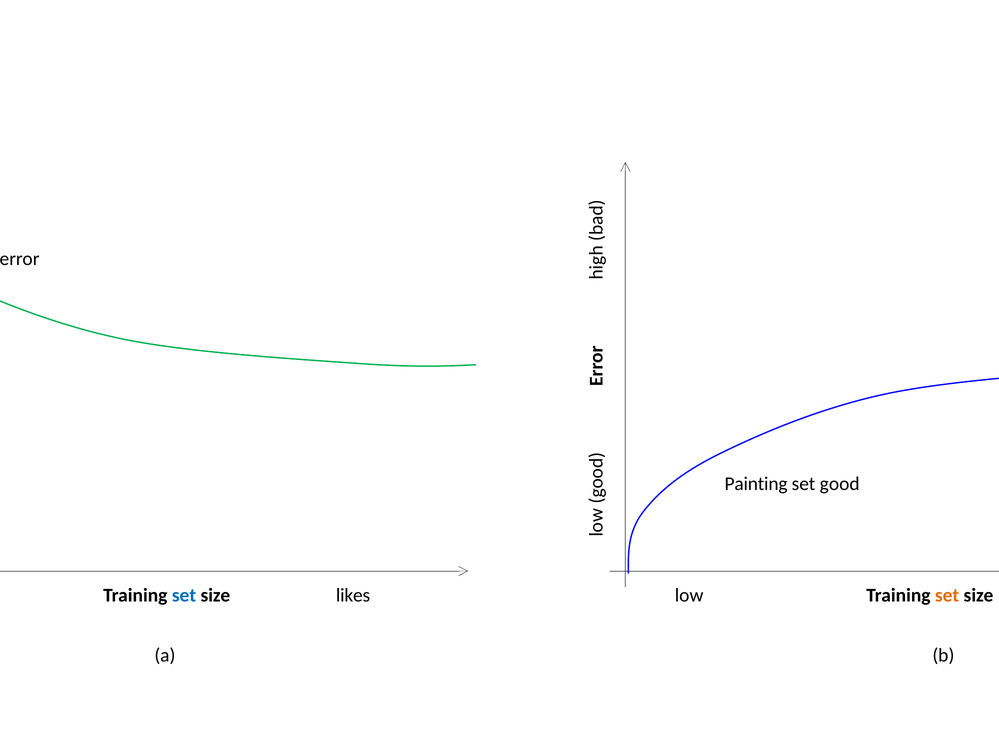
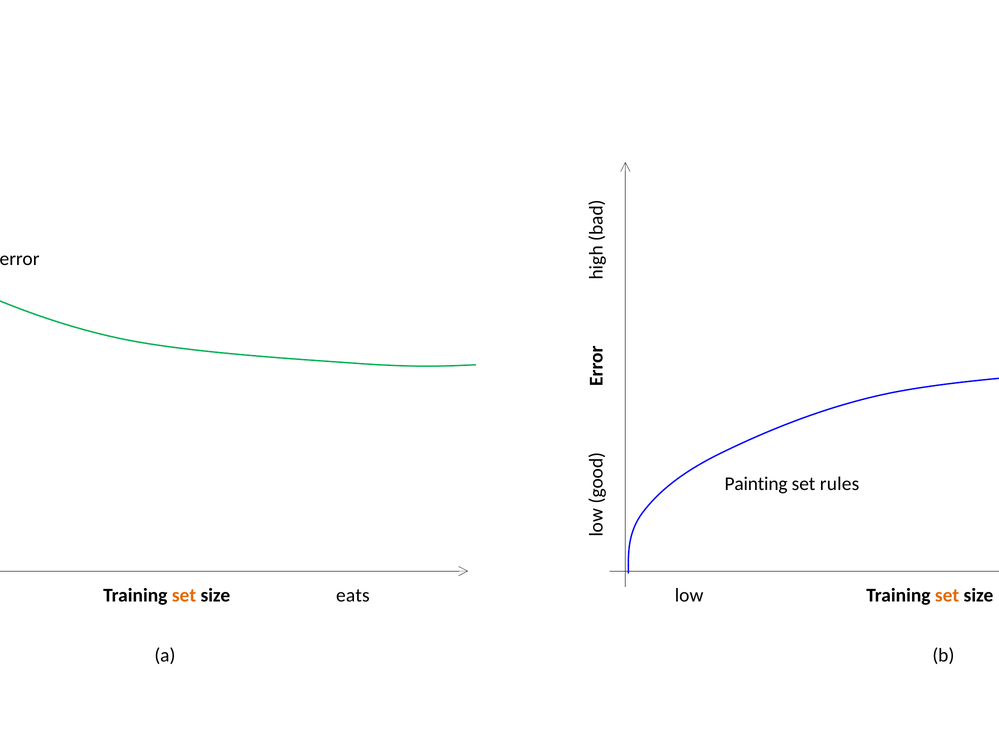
good: good -> rules
set at (184, 595) colour: blue -> orange
likes: likes -> eats
